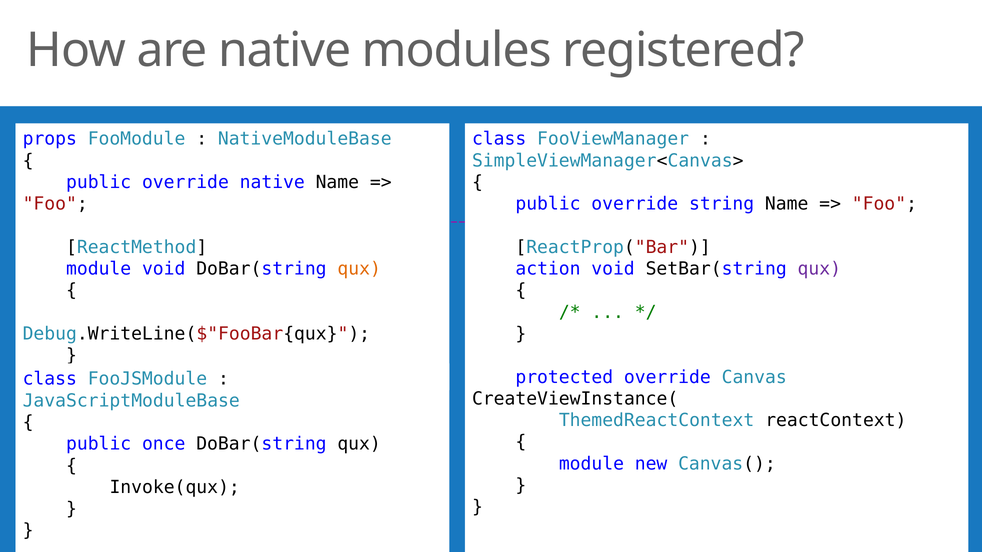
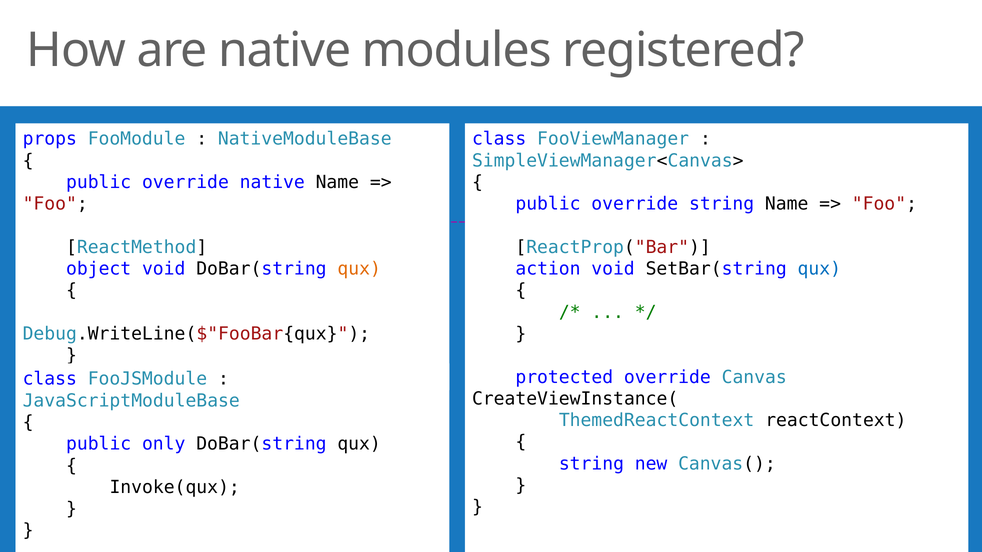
module at (99, 269): module -> object
qux at (819, 269) colour: purple -> blue
once: once -> only
module at (591, 464): module -> string
